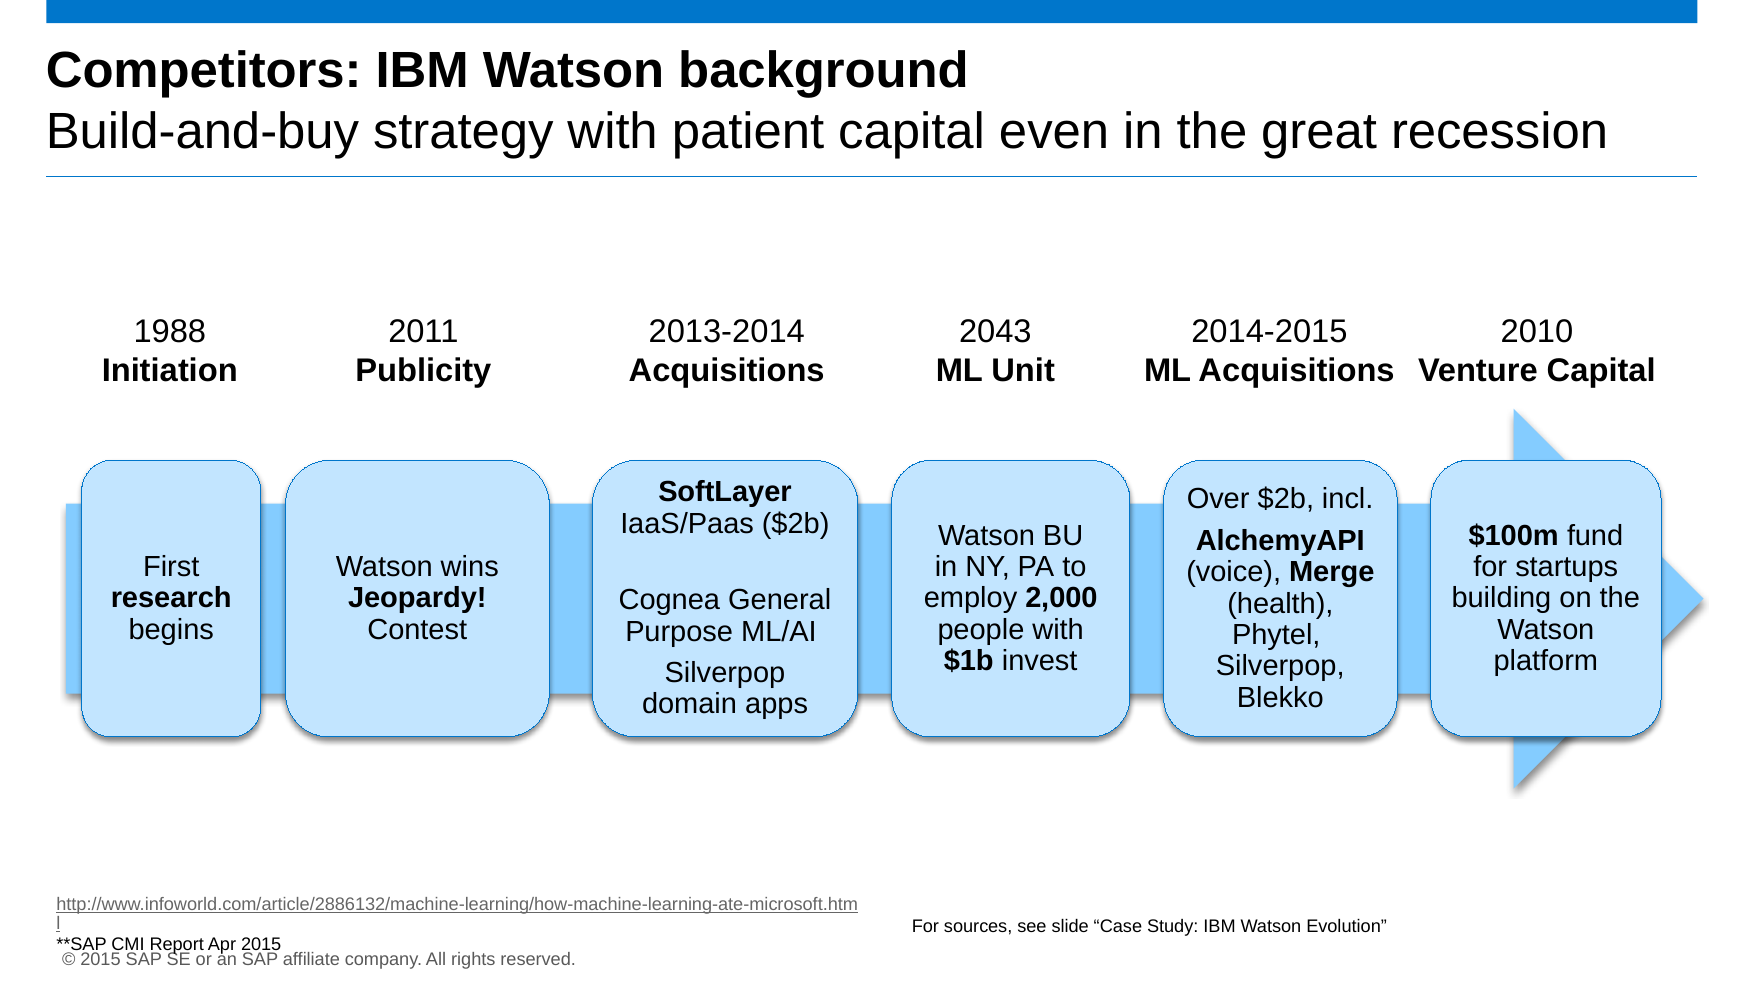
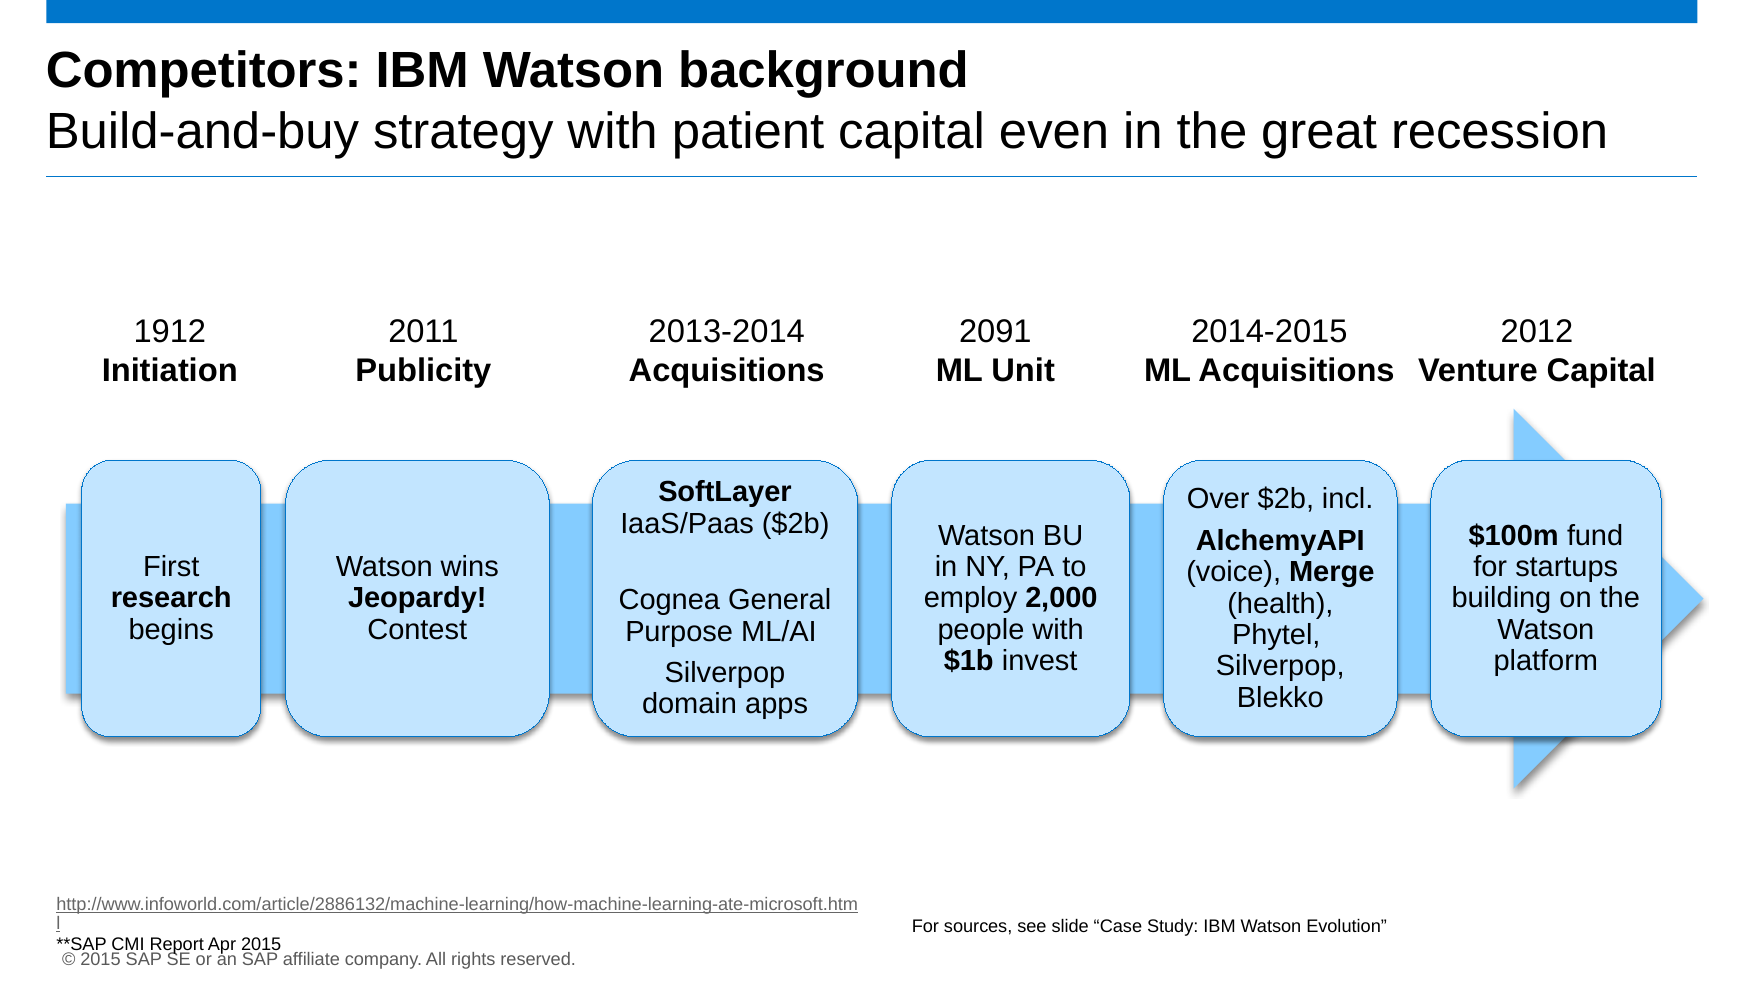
1988: 1988 -> 1912
2043: 2043 -> 2091
2010: 2010 -> 2012
